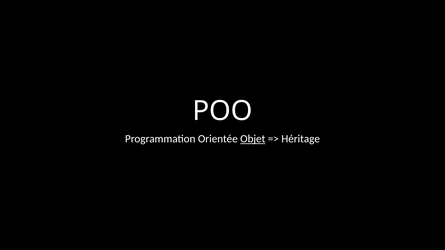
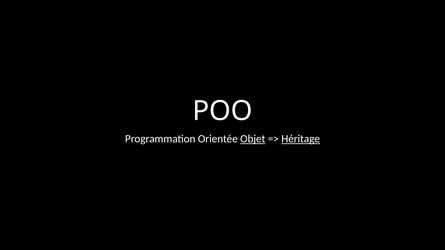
Héritage underline: none -> present
